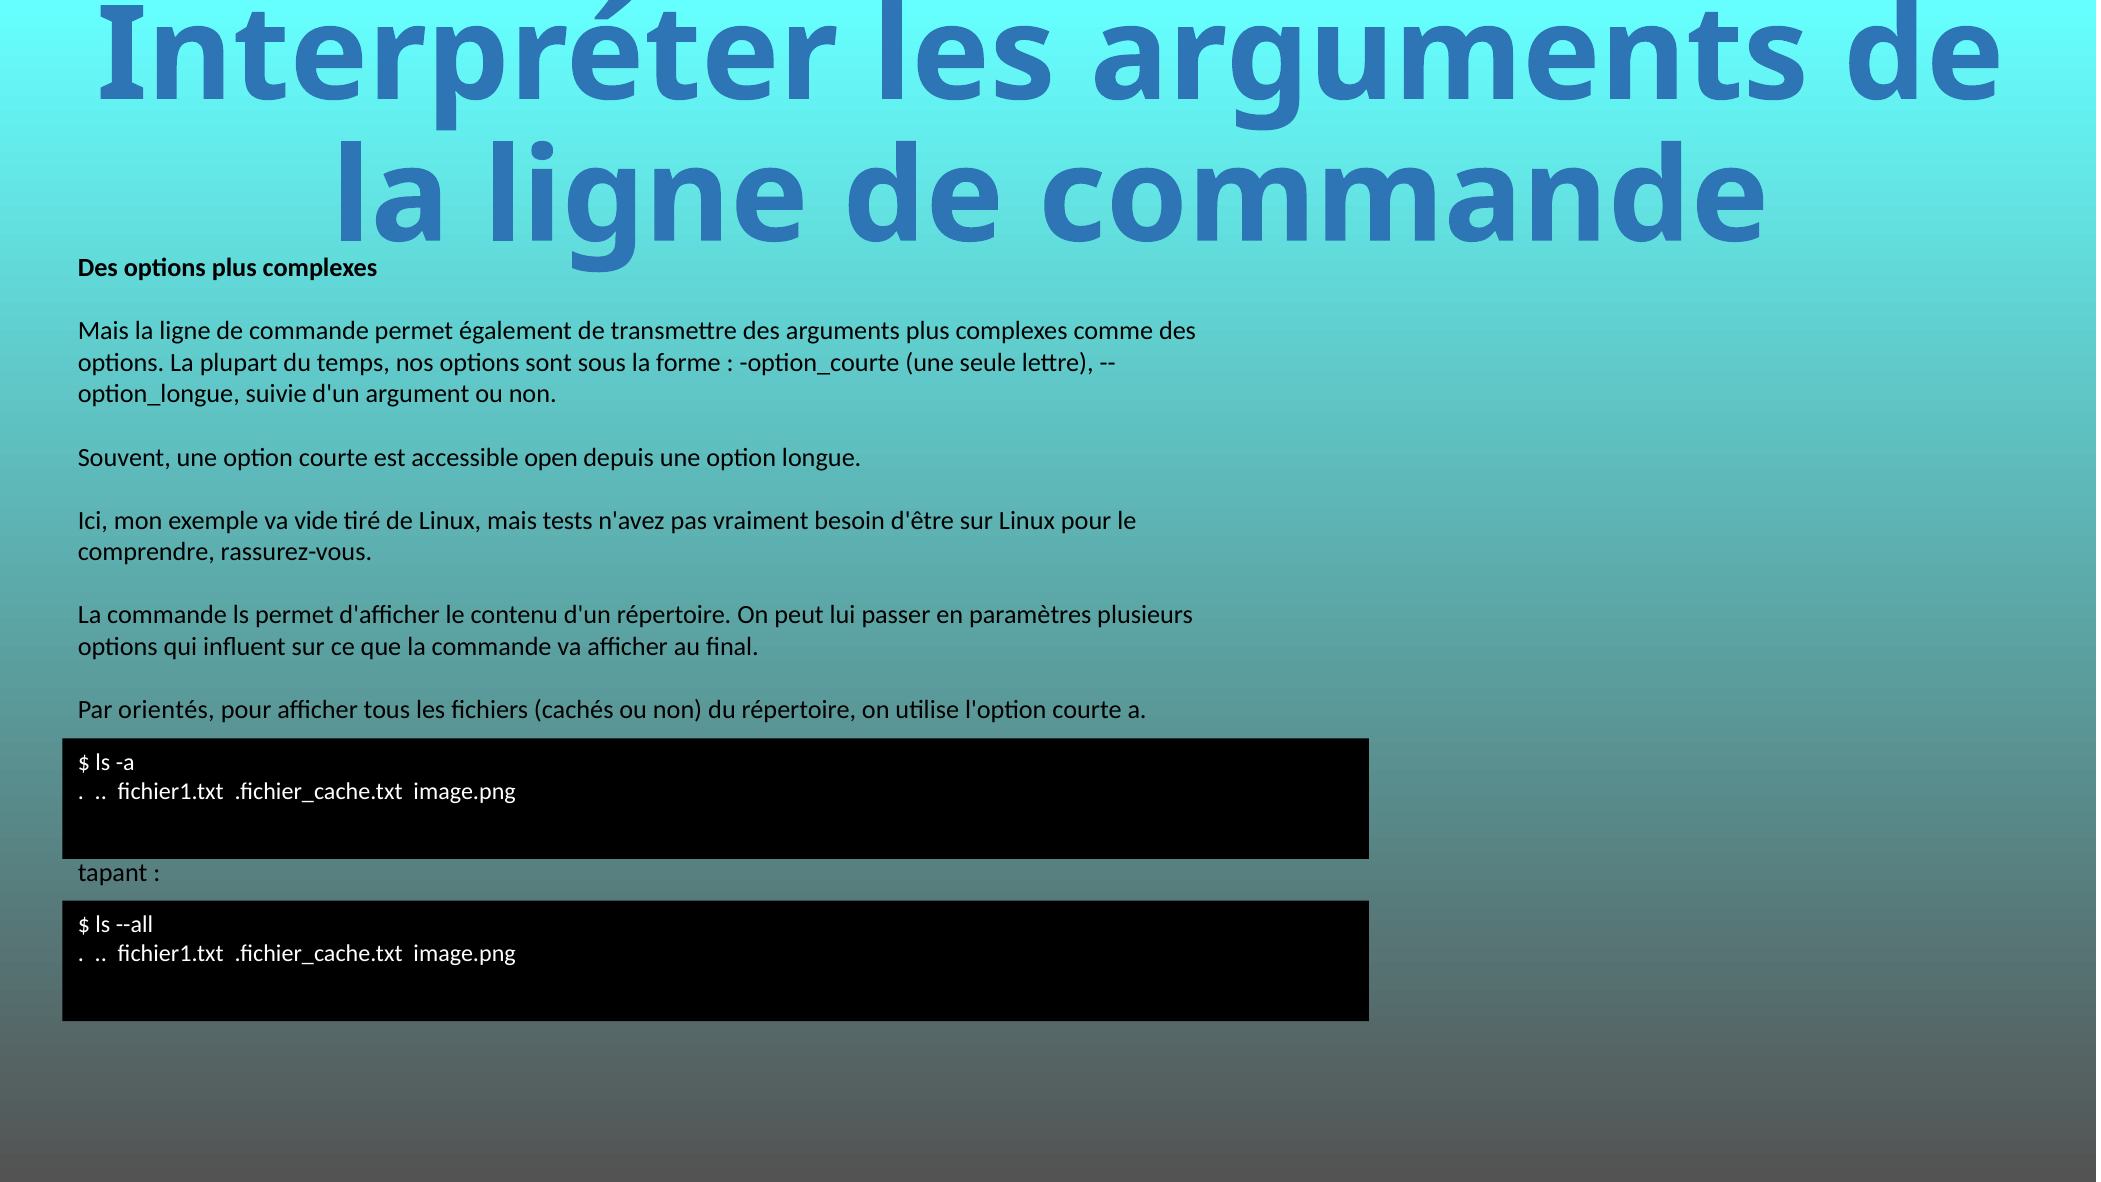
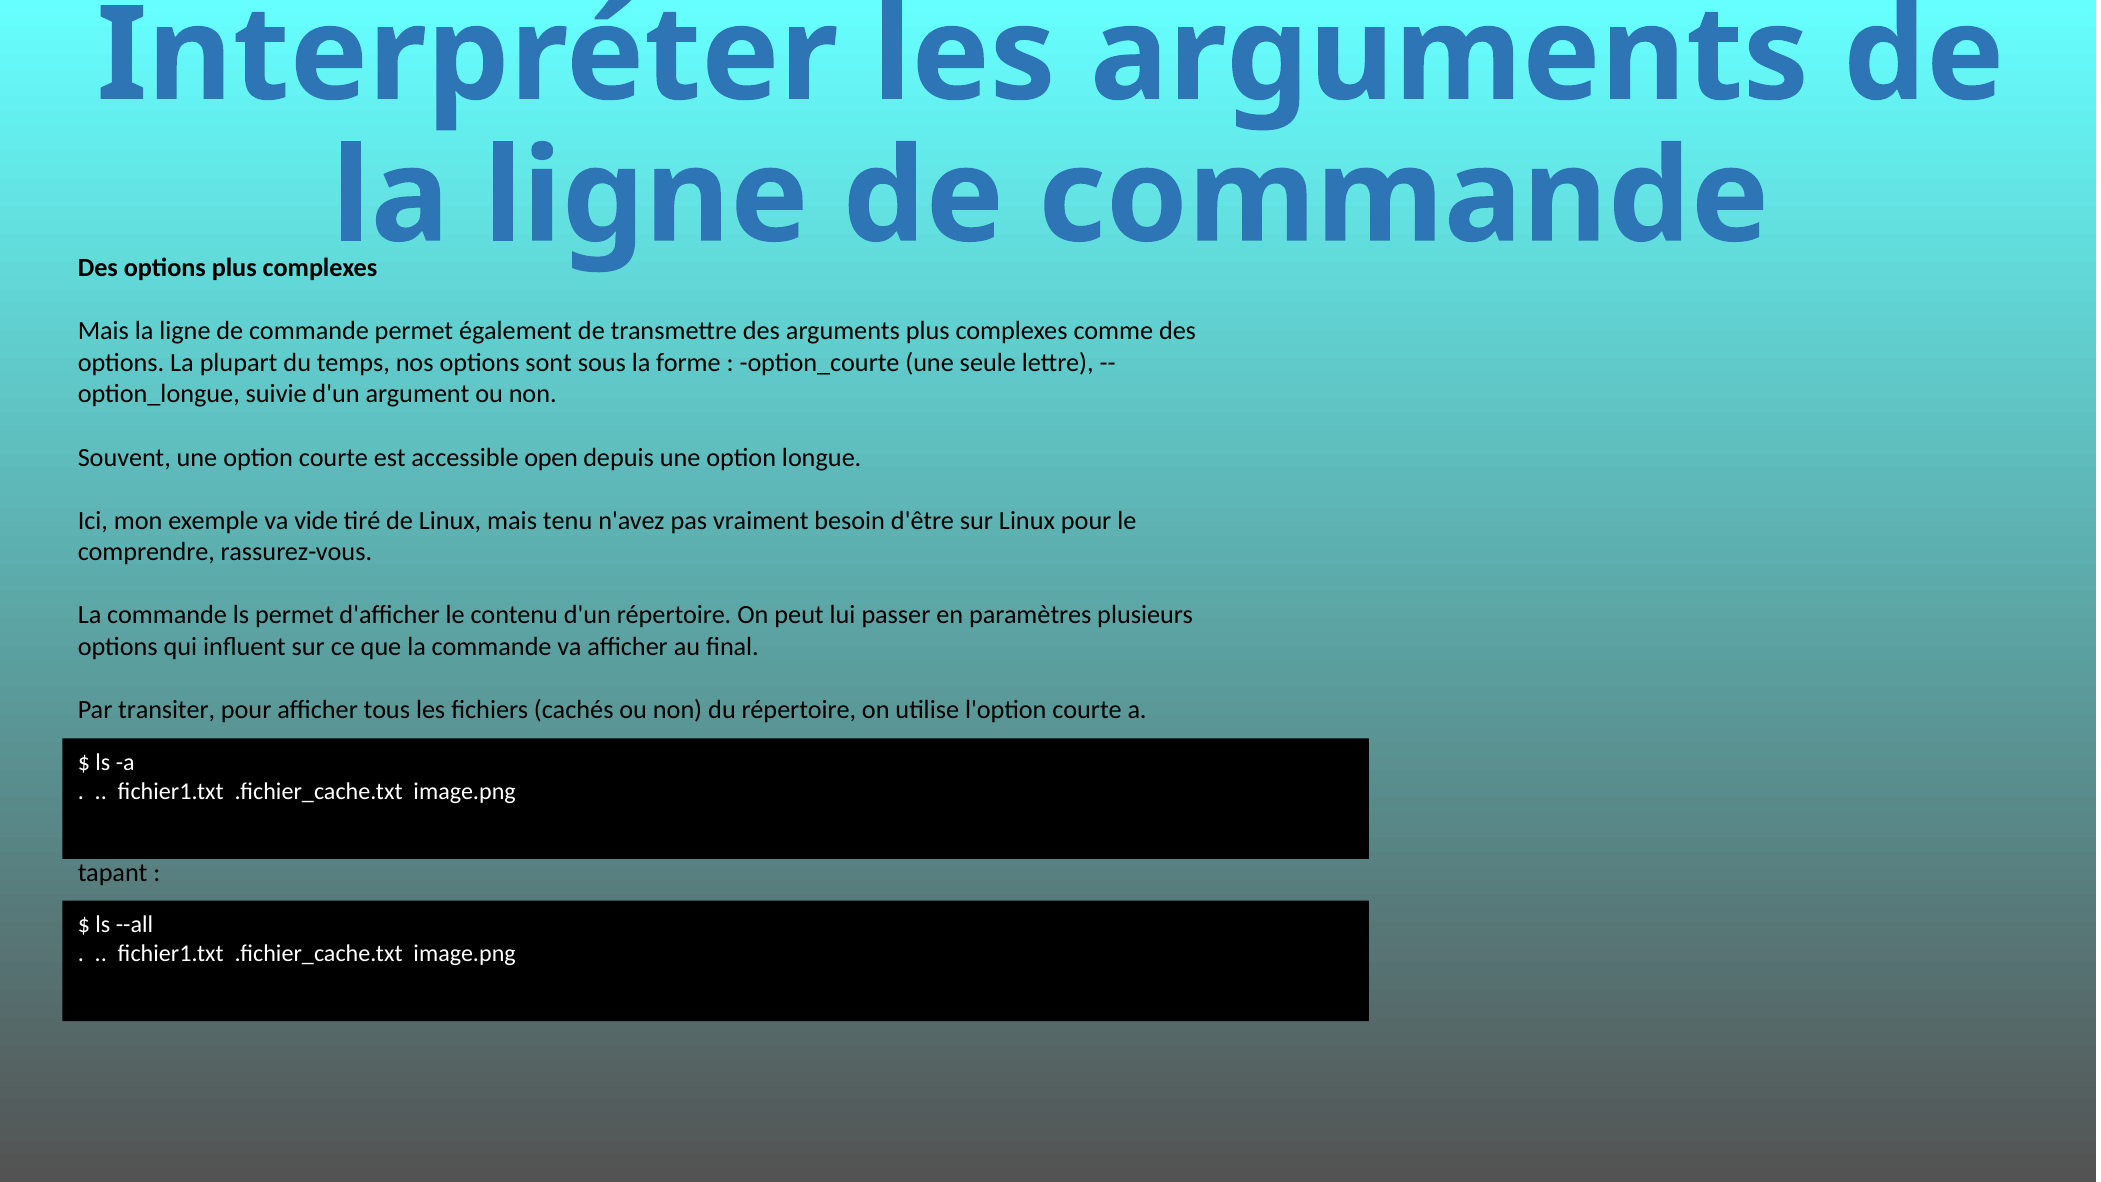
tests: tests -> tenu
orientés: orientés -> transiter
